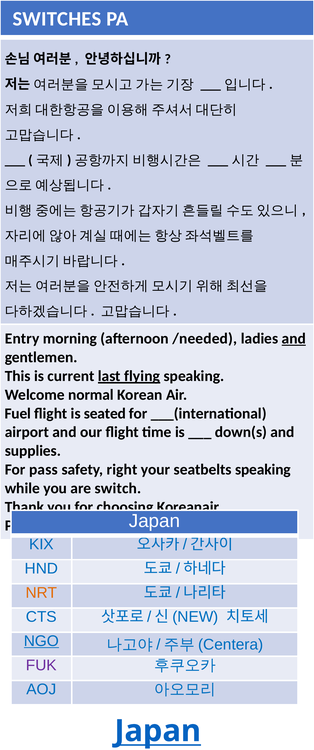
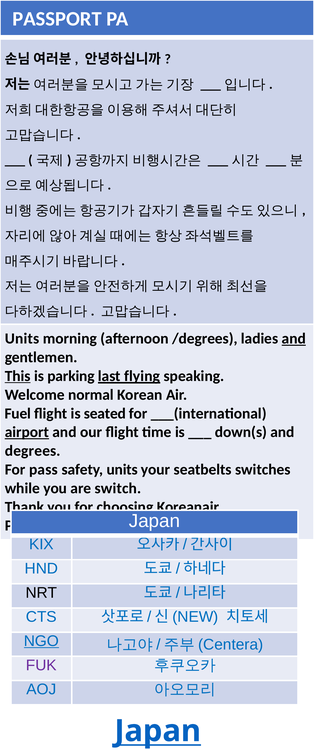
SWITCHES: SWITCHES -> PASSPORT
Entry at (22, 339): Entry -> Units
/needed: /needed -> /degrees
This underline: none -> present
current: current -> parking
airport underline: none -> present
supplies: supplies -> degrees
safety right: right -> units
seatbelts speaking: speaking -> switches
NRT colour: orange -> black
